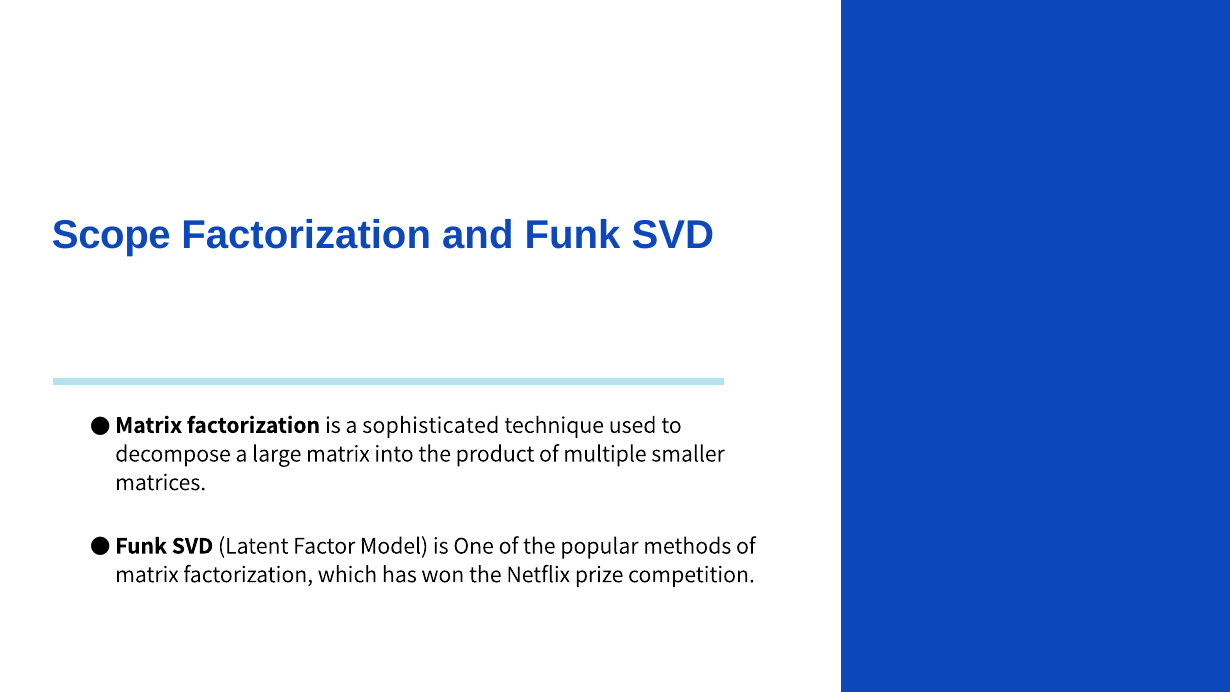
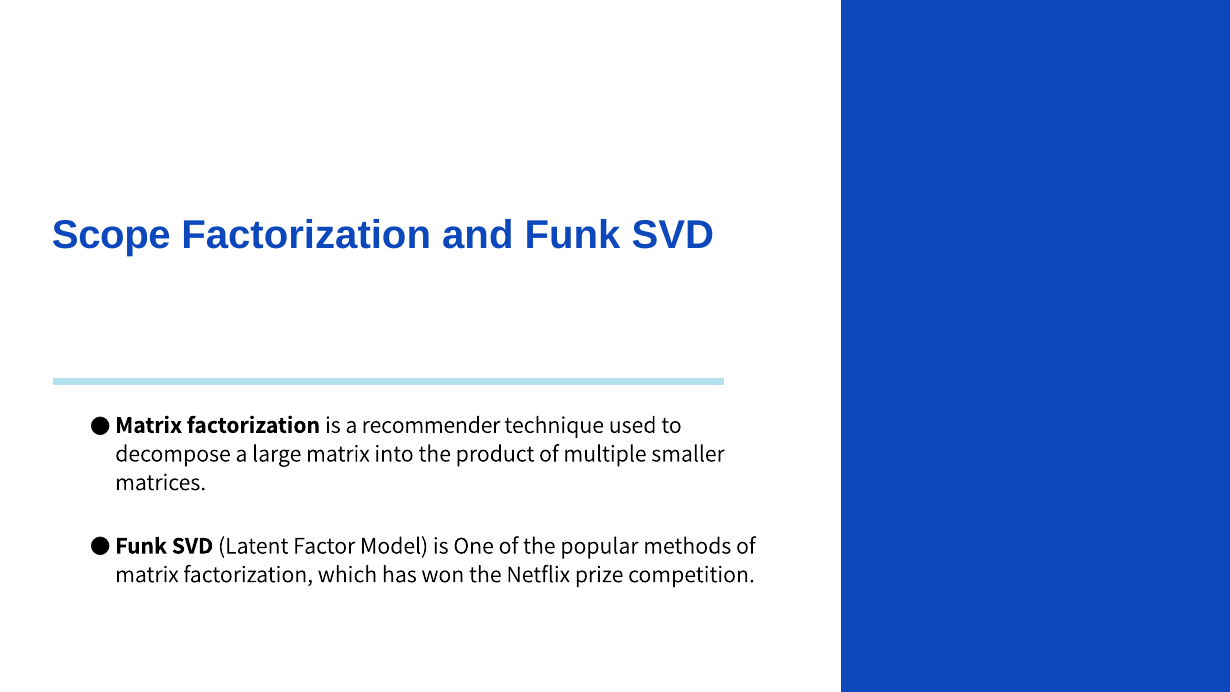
sophisticated: sophisticated -> recommender
